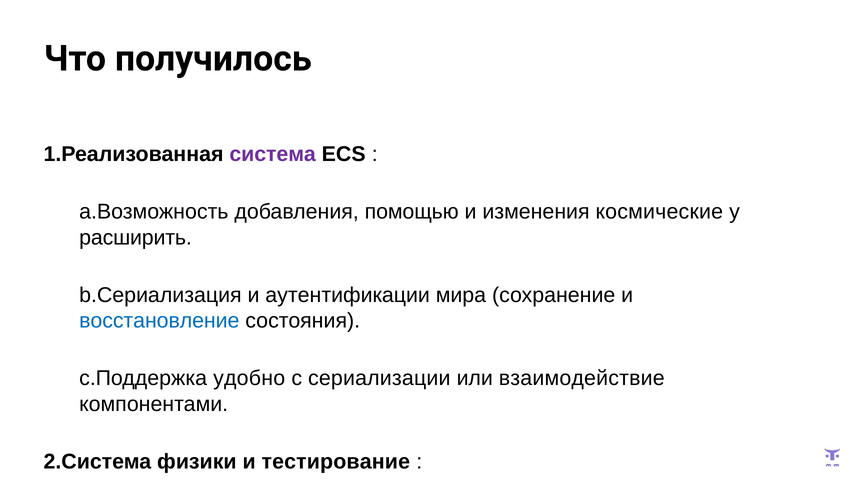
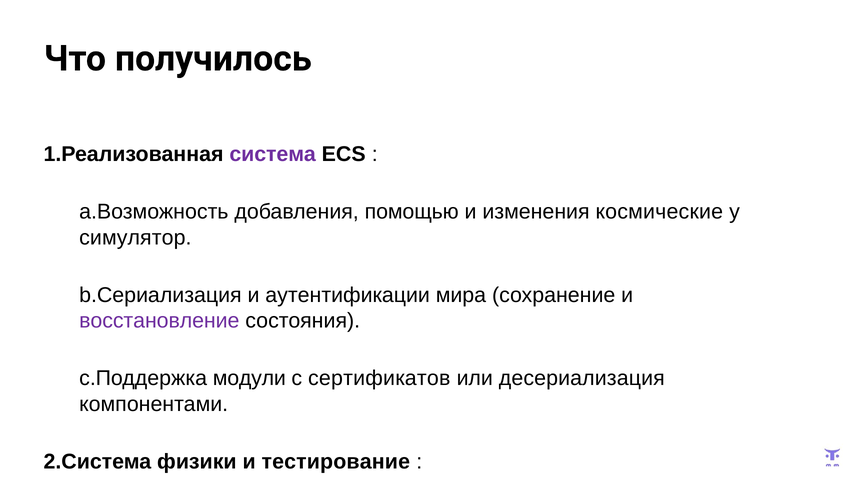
расширить: расширить -> симулятор
восстановление colour: blue -> purple
удобно: удобно -> модули
сериализации: сериализации -> сертификатов
взаимодействие: взаимодействие -> десериализация
